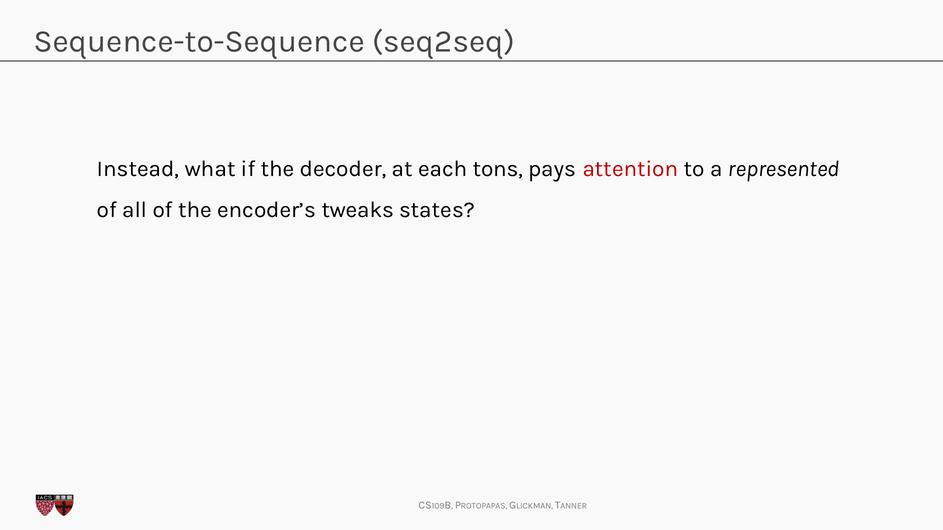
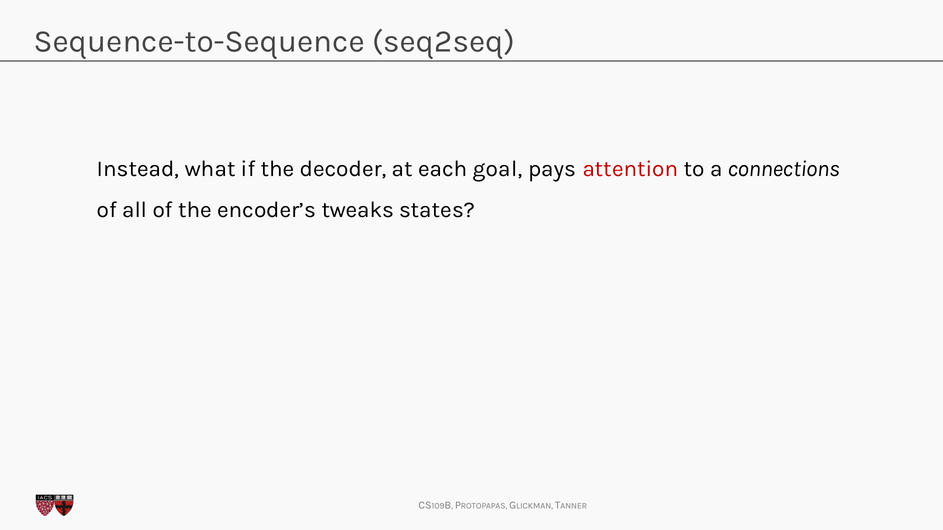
tons: tons -> goal
represented: represented -> connections
